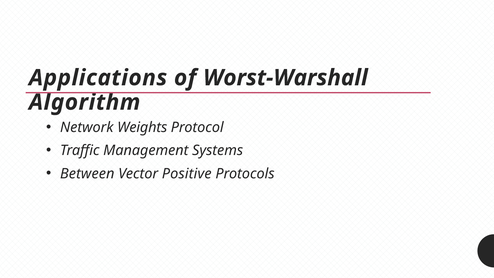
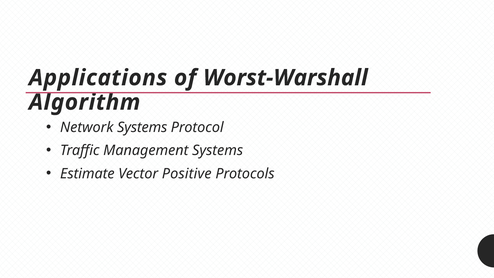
Network Weights: Weights -> Systems
Between: Between -> Estimate
